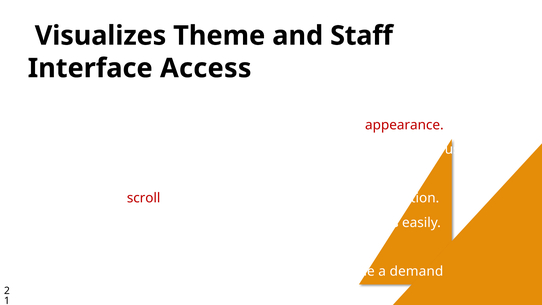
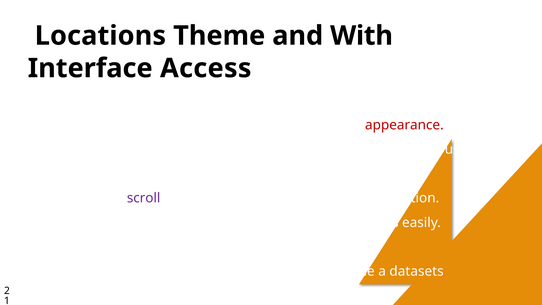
Visualizes: Visualizes -> Locations
Staff: Staff -> With
scroll at (144, 198) colour: red -> purple
a demand: demand -> datasets
